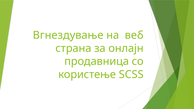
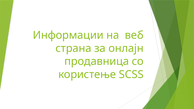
Вгнездување: Вгнездување -> Информации
